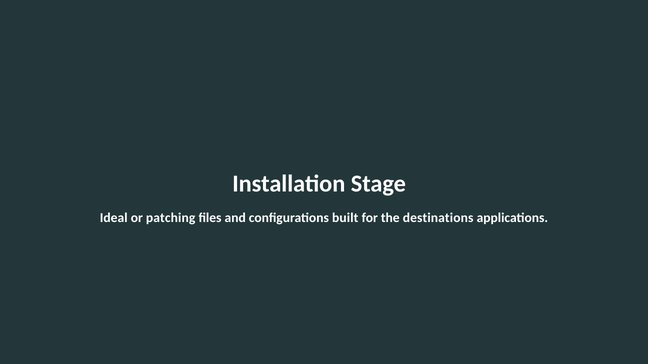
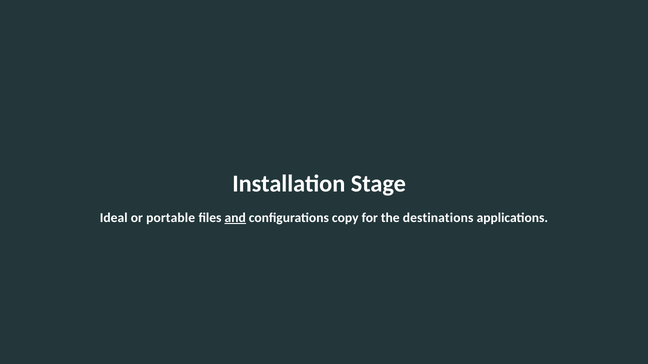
patching: patching -> portable
and underline: none -> present
built: built -> copy
